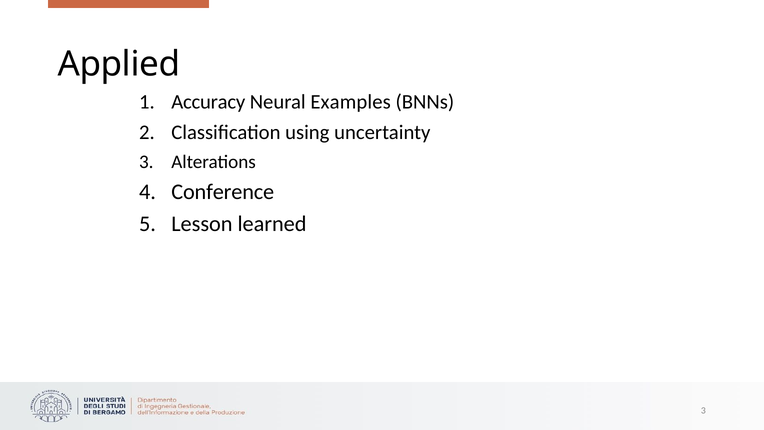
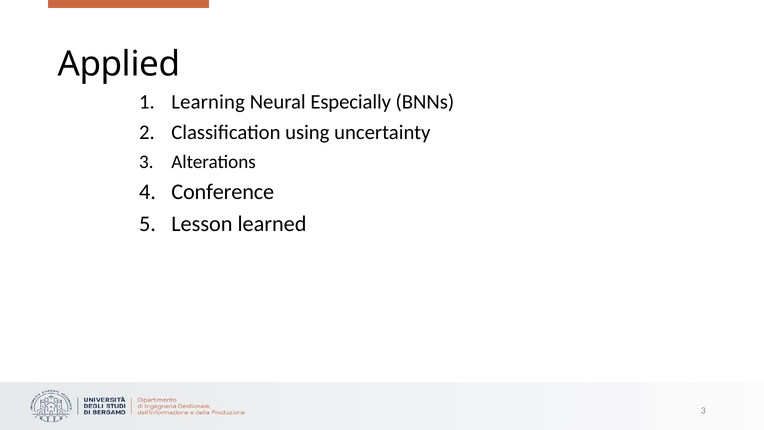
Accuracy: Accuracy -> Learning
Examples: Examples -> Especially
